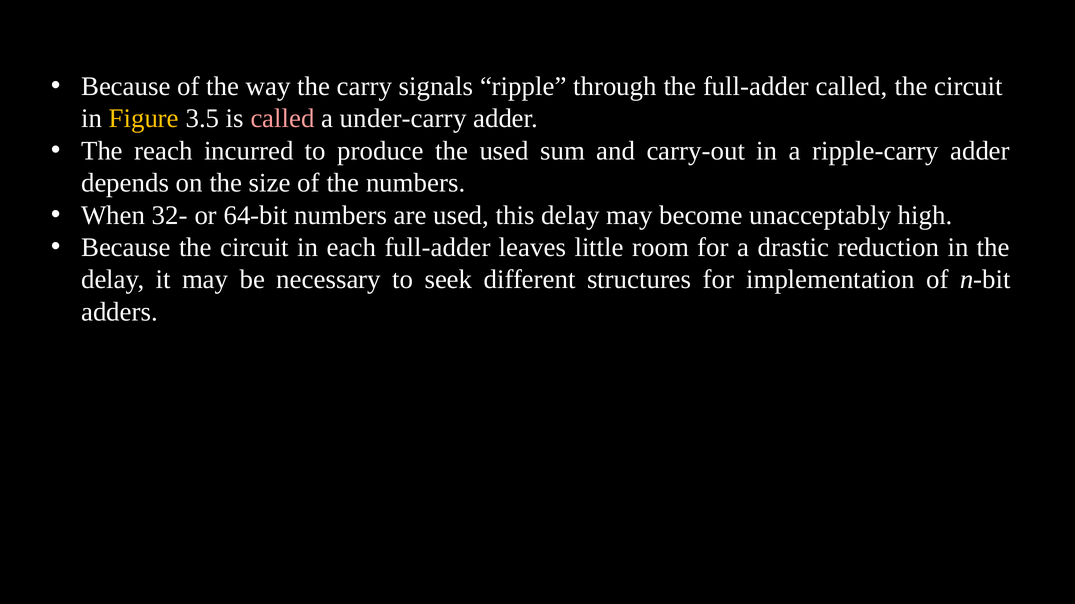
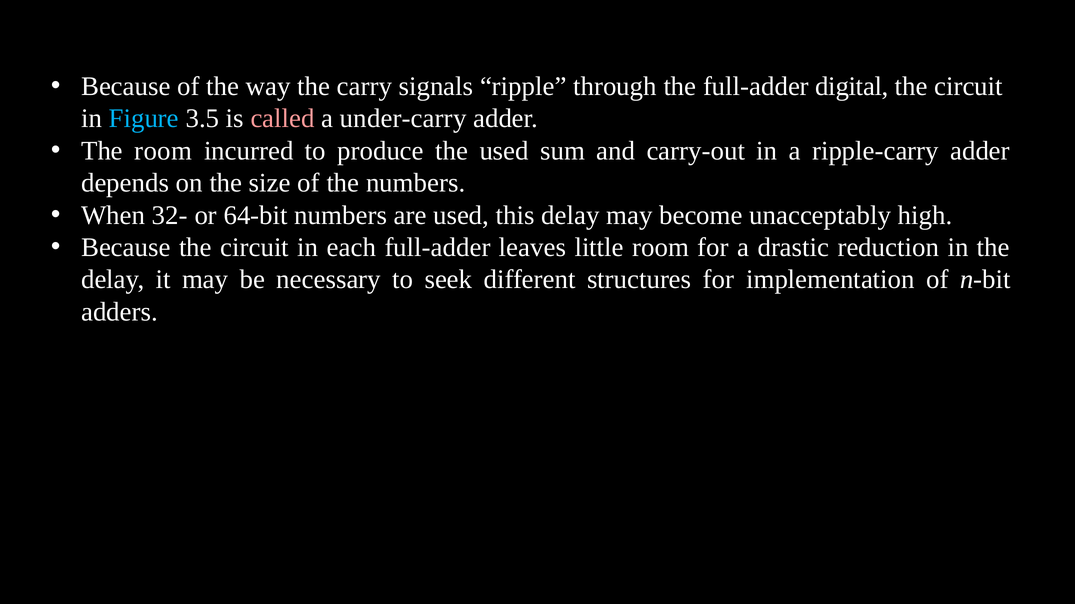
full-adder called: called -> digital
Figure colour: yellow -> light blue
The reach: reach -> room
